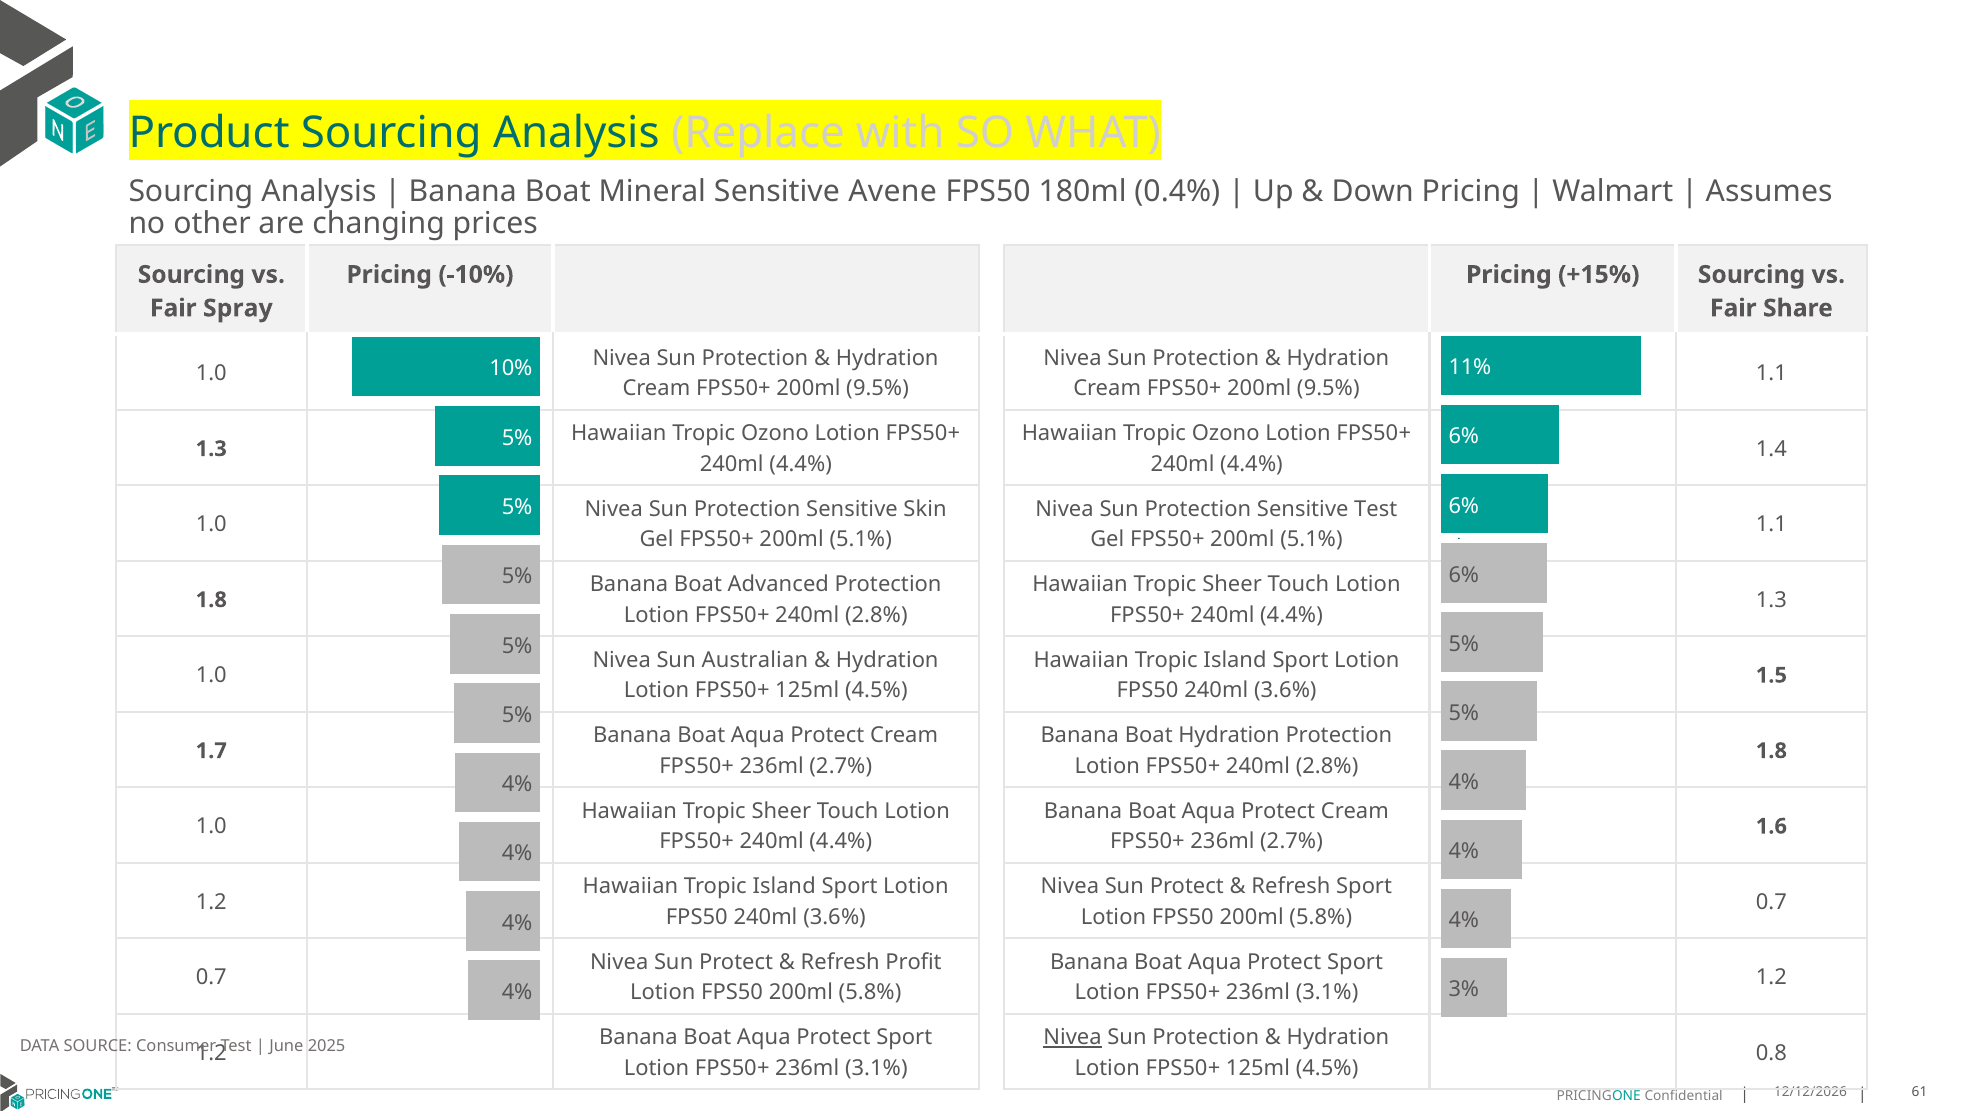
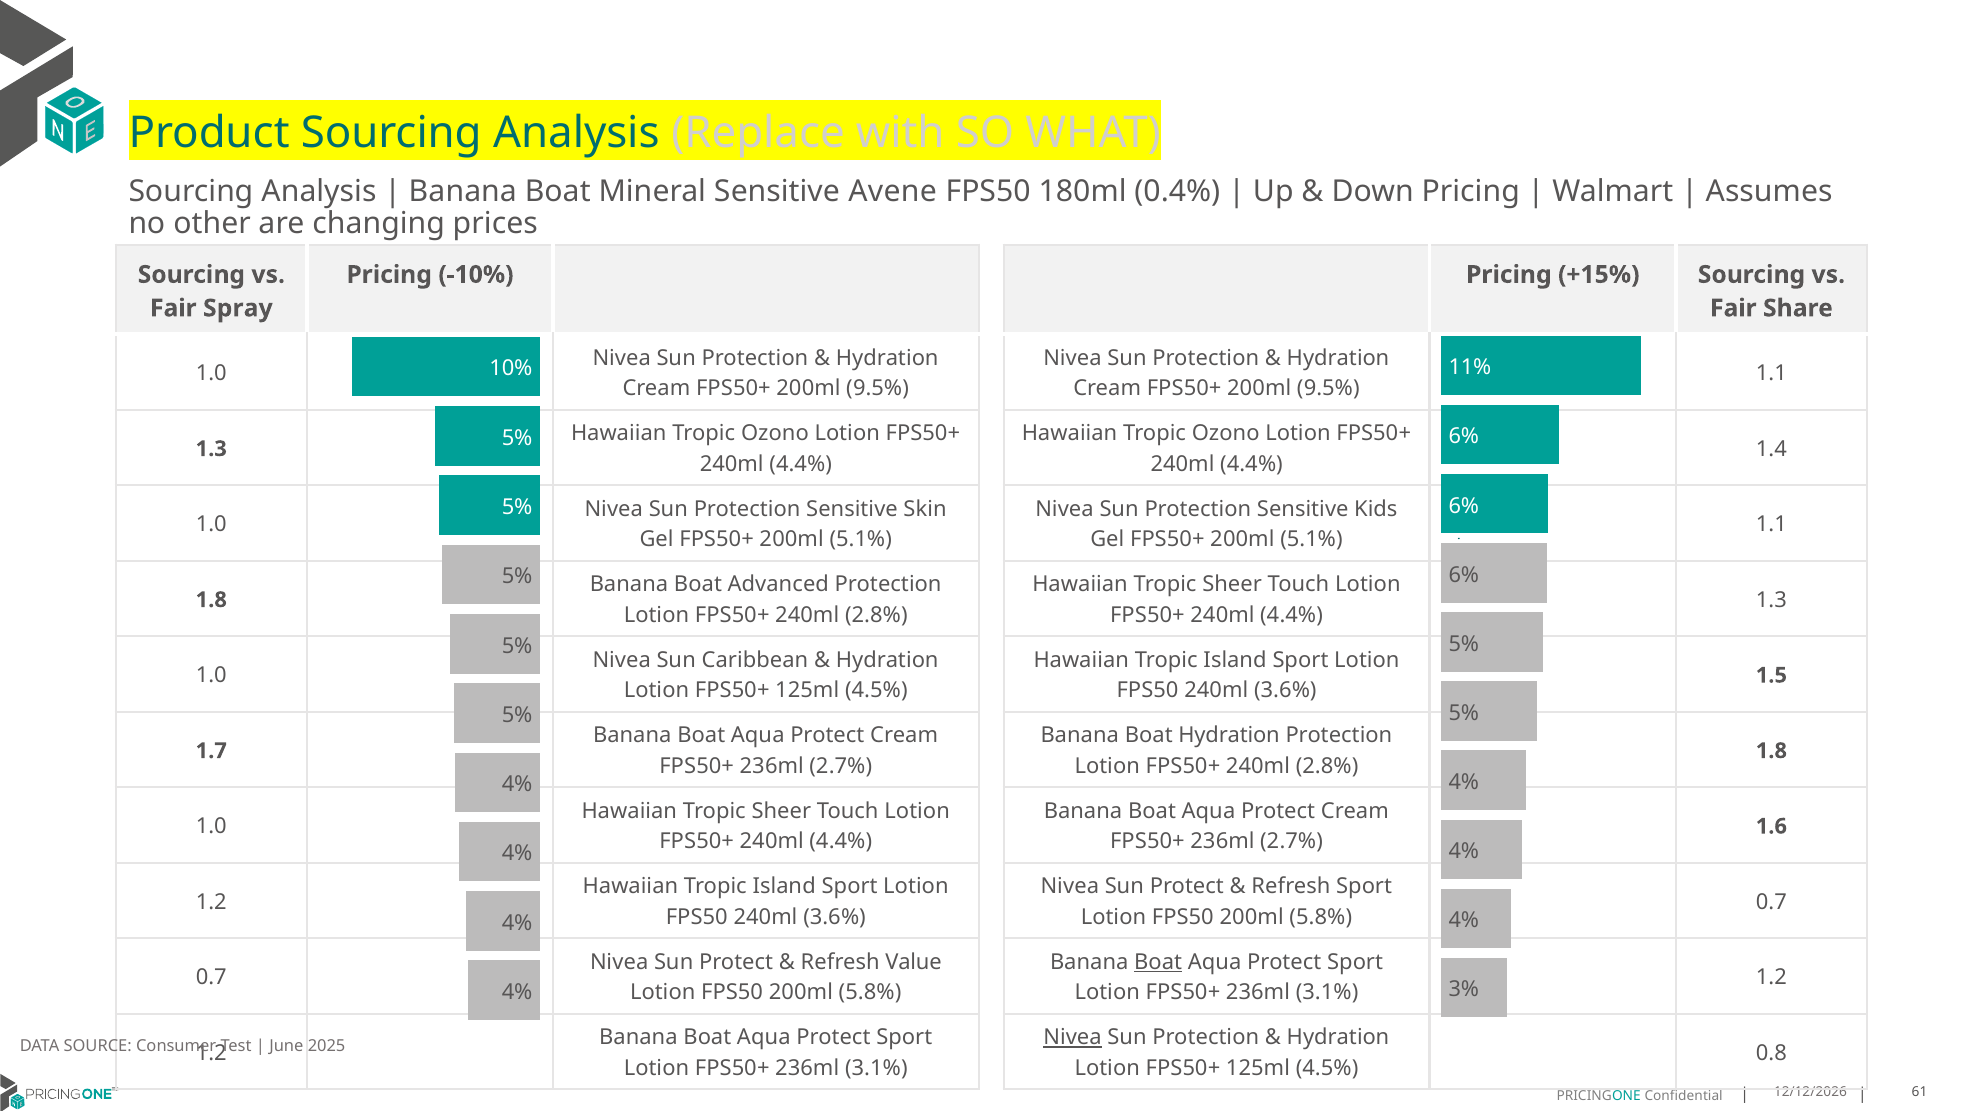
Sensitive Test: Test -> Kids
Australian: Australian -> Caribbean
Profit: Profit -> Value
Boat at (1158, 963) underline: none -> present
